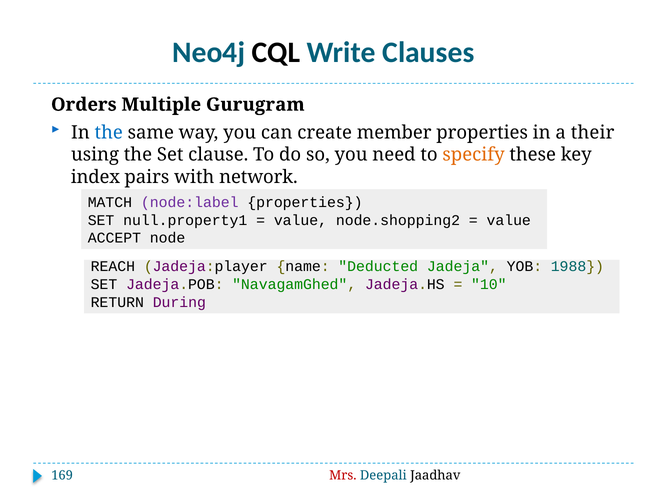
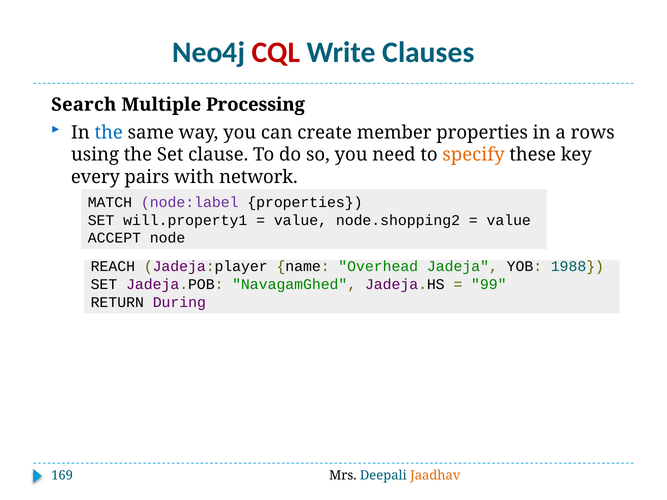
CQL colour: black -> red
Orders: Orders -> Search
Gurugram: Gurugram -> Processing
their: their -> rows
index: index -> every
null.property1: null.property1 -> will.property1
Deducted: Deducted -> Overhead
10: 10 -> 99
Mrs colour: red -> black
Jaadhav colour: black -> orange
